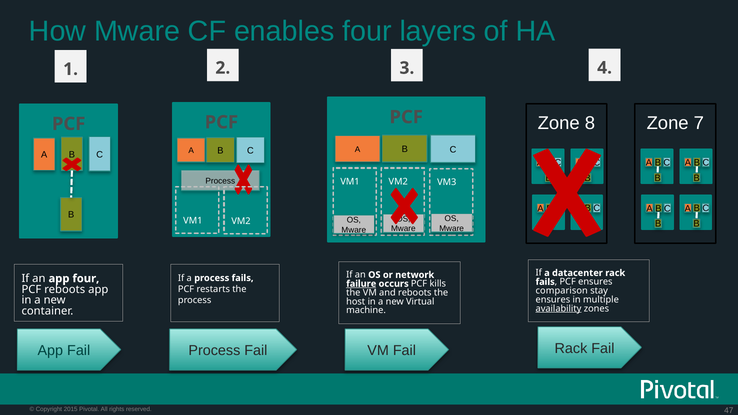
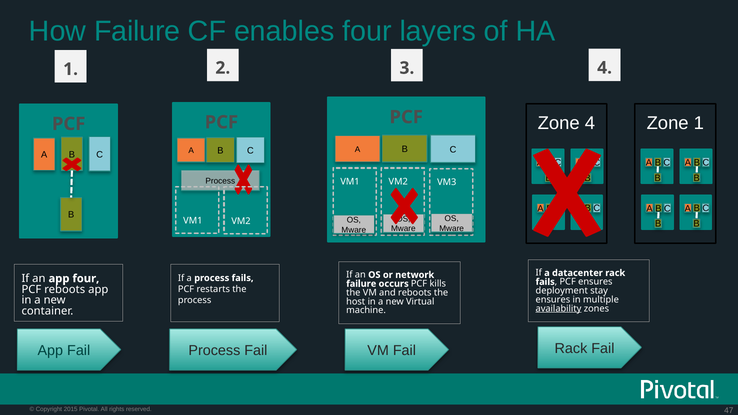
How Mware: Mware -> Failure
Zone 8: 8 -> 4
Zone 7: 7 -> 1
failure at (361, 284) underline: present -> none
comparison: comparison -> deployment
